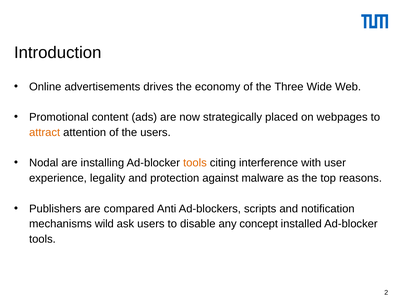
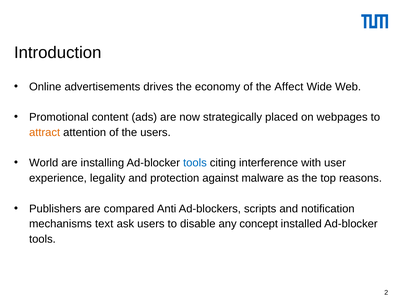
Three: Three -> Affect
Nodal: Nodal -> World
tools at (195, 163) colour: orange -> blue
wild: wild -> text
